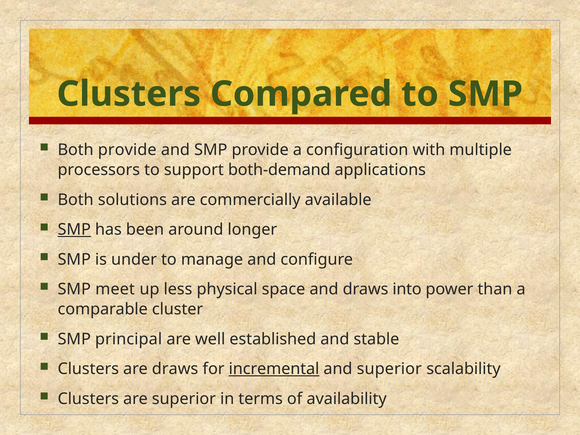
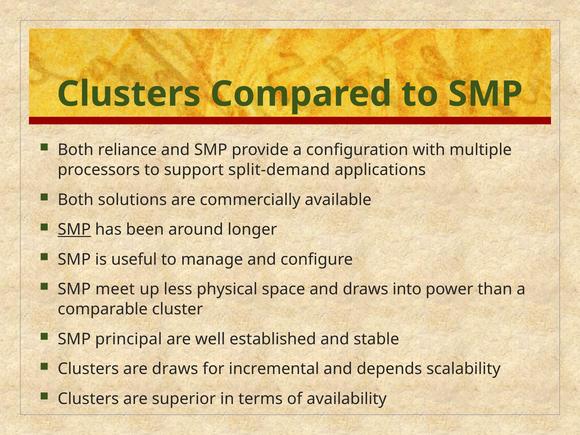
Both provide: provide -> reliance
both-demand: both-demand -> split-demand
under: under -> useful
incremental underline: present -> none
and superior: superior -> depends
